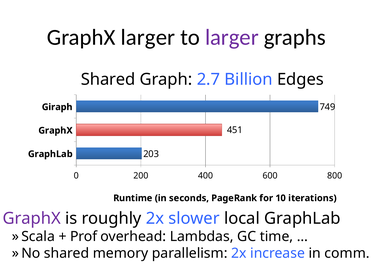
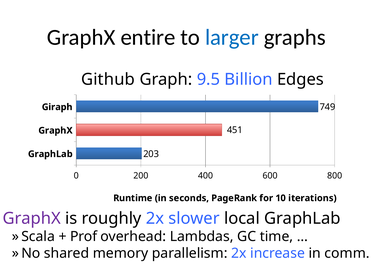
GraphX larger: larger -> entire
larger at (232, 37) colour: purple -> blue
Shared at (108, 79): Shared -> Github
2.7: 2.7 -> 9.5
